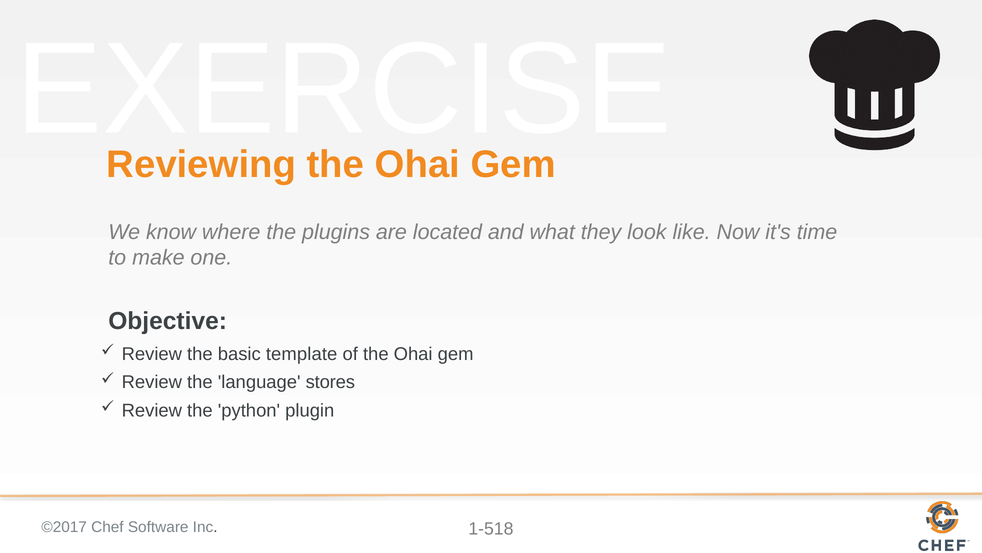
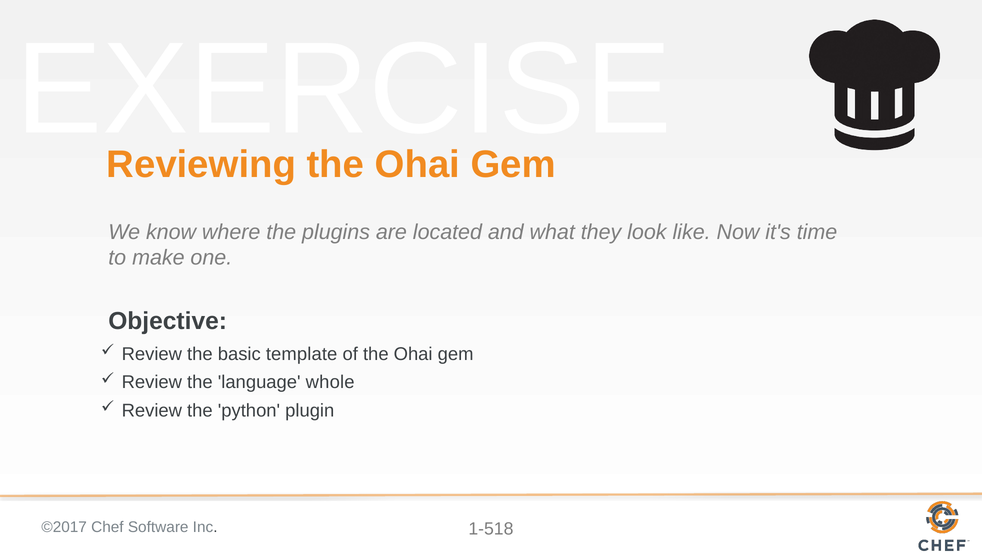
stores: stores -> whole
